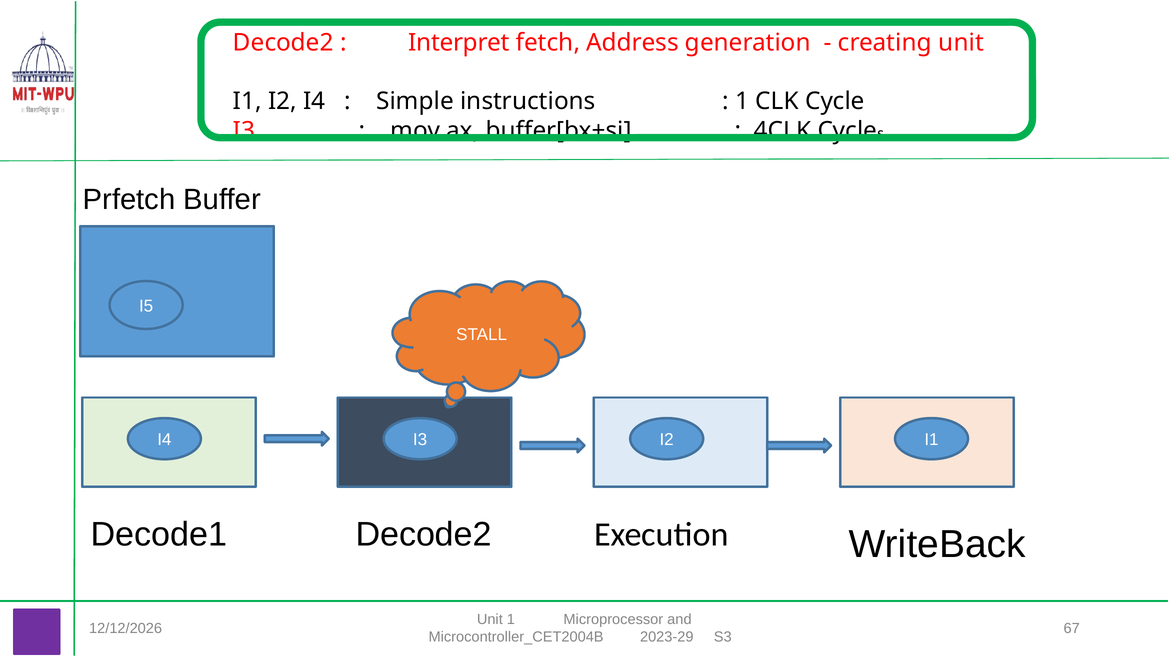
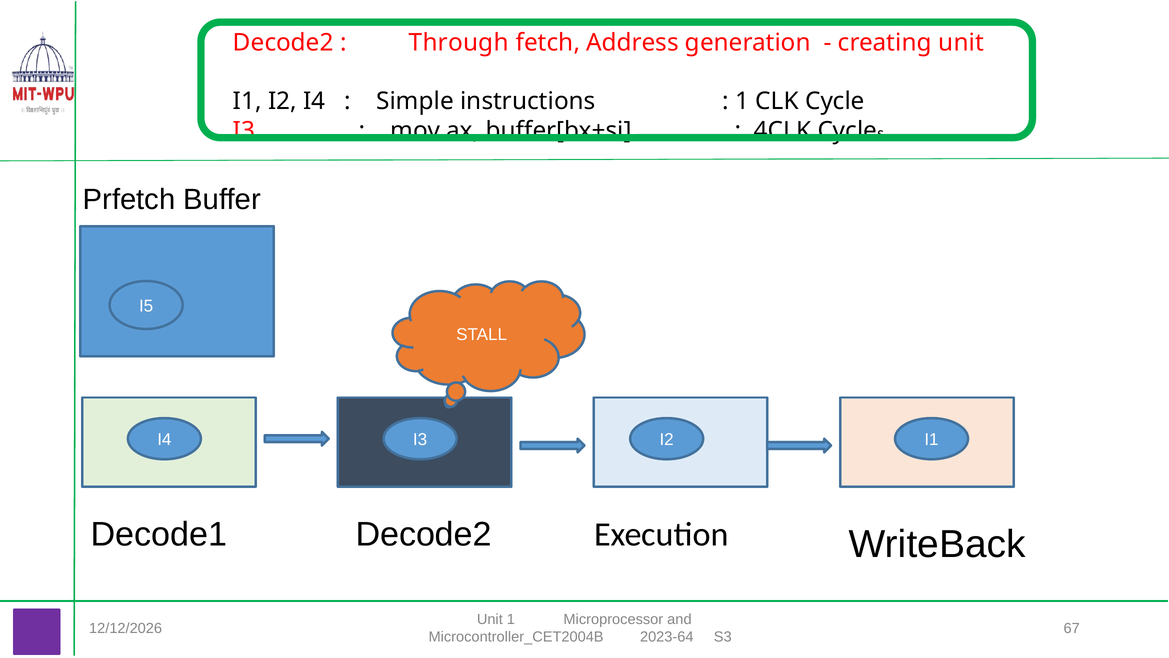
Interpret: Interpret -> Through
2023-29: 2023-29 -> 2023-64
